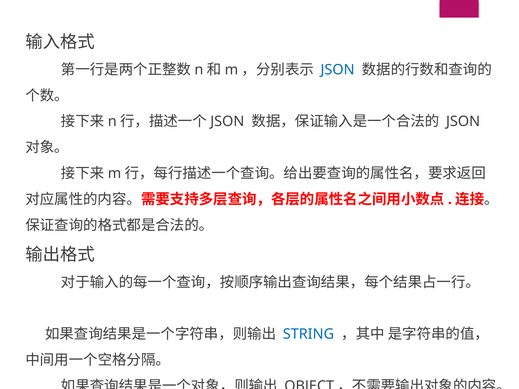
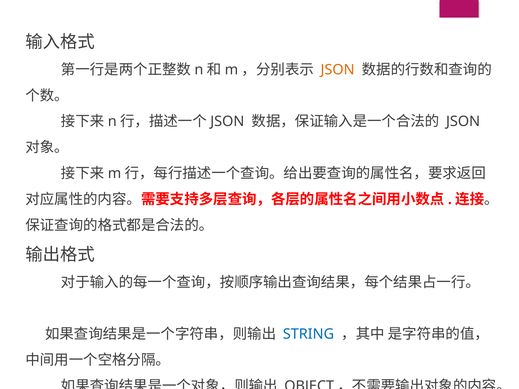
JSON at (338, 70) colour: blue -> orange
